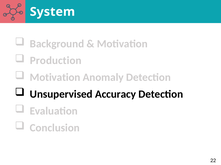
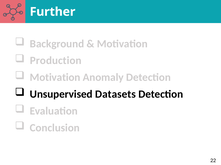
System: System -> Further
Accuracy: Accuracy -> Datasets
